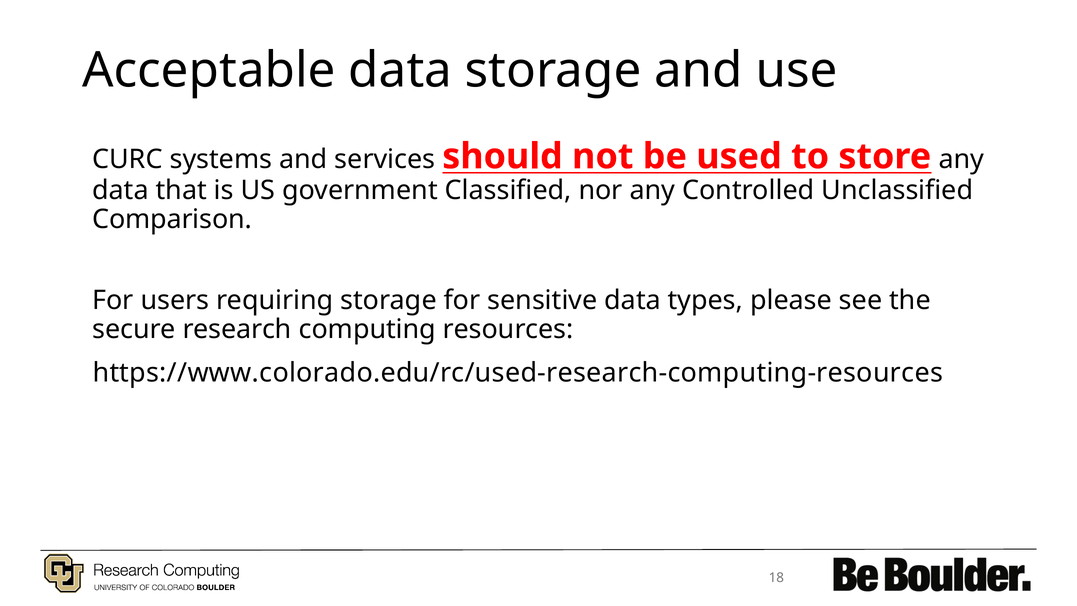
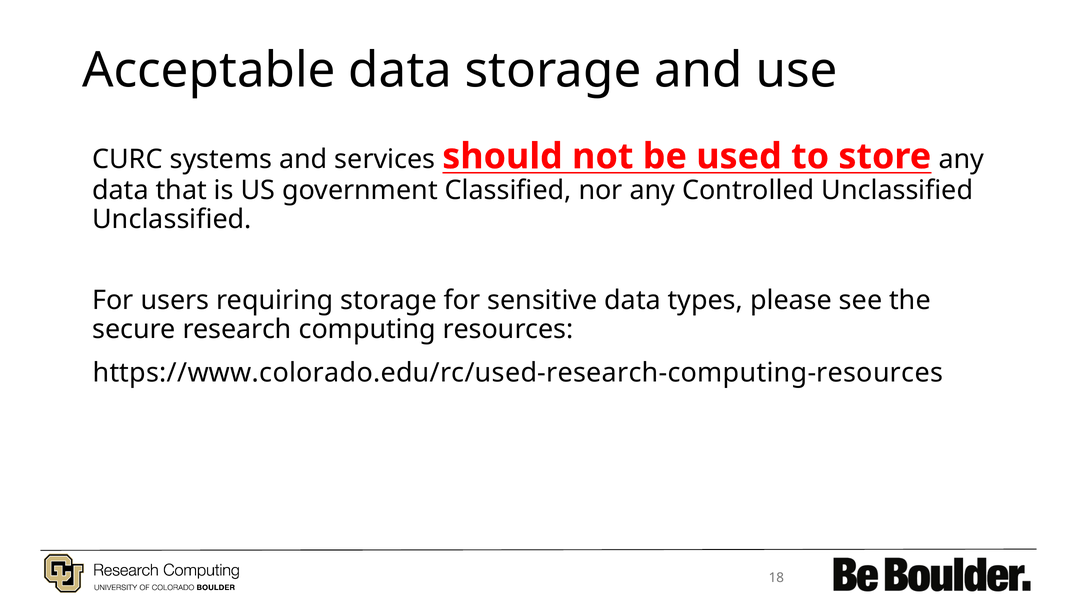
Comparison at (172, 219): Comparison -> Unclassified
